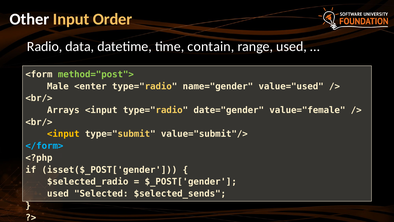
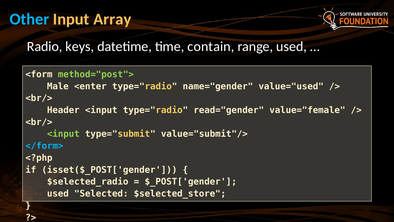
Other colour: white -> light blue
Order: Order -> Array
data: data -> keys
Arrays: Arrays -> Header
date="gender: date="gender -> read="gender
<input at (63, 134) colour: yellow -> light green
$selected_sends: $selected_sends -> $selected_store
